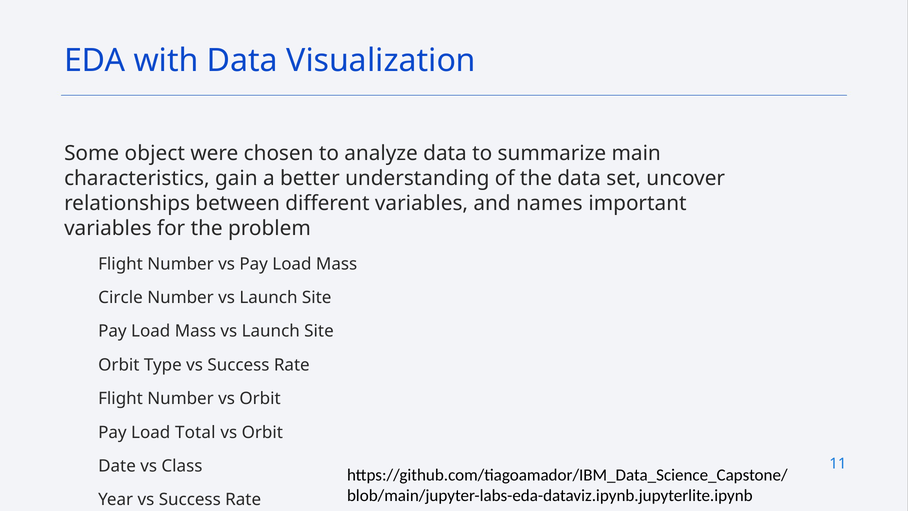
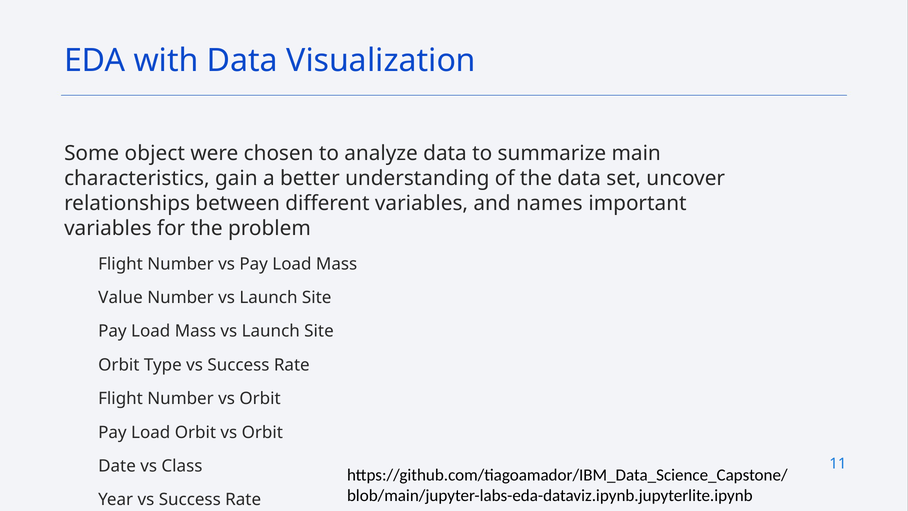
Circle: Circle -> Value
Load Total: Total -> Orbit
